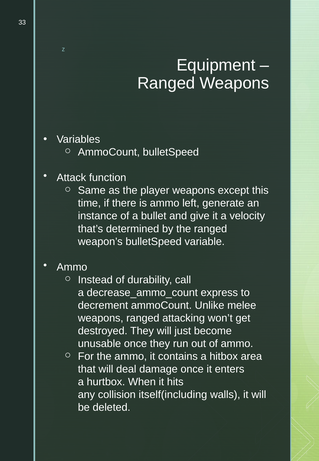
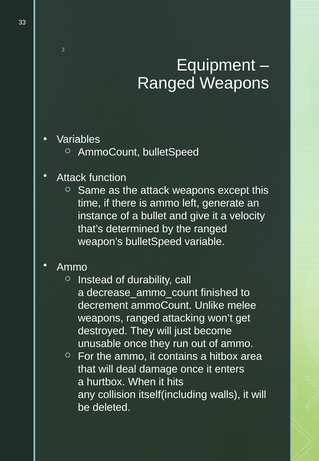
the player: player -> attack
express: express -> finished
